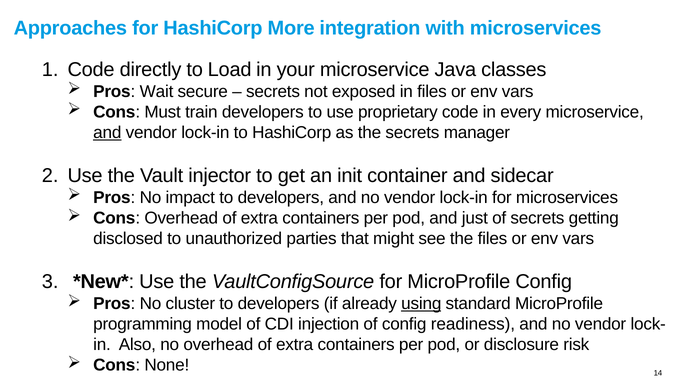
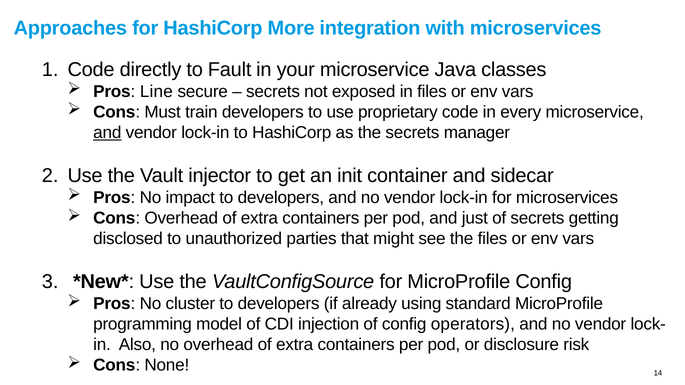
Load: Load -> Fault
Wait: Wait -> Line
using underline: present -> none
readiness: readiness -> operators
